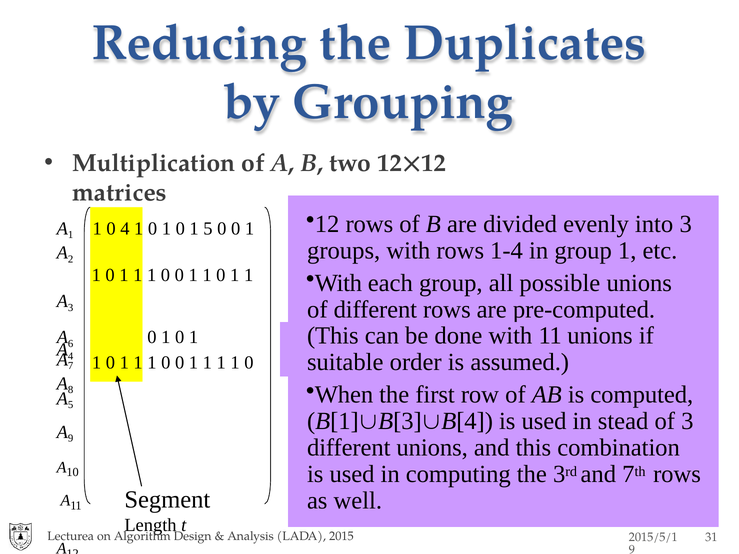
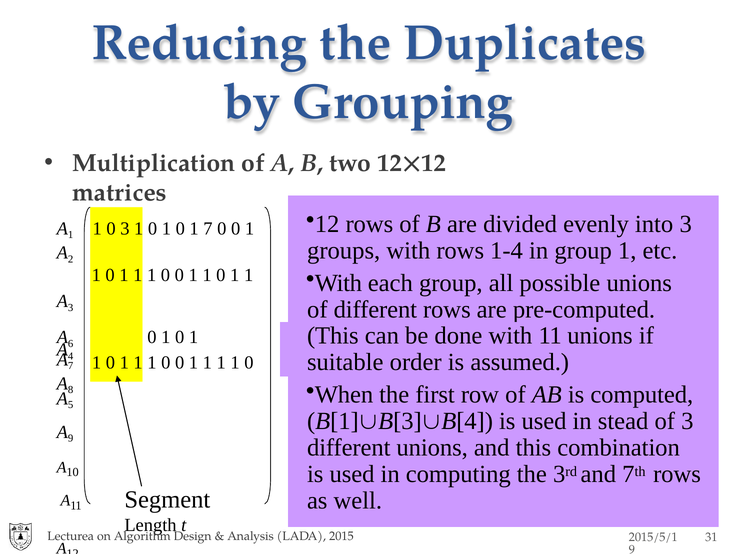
0 4: 4 -> 3
1 5: 5 -> 7
